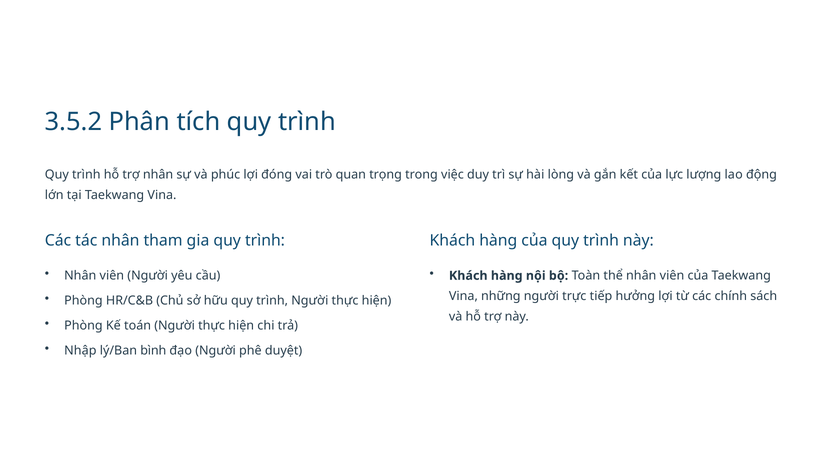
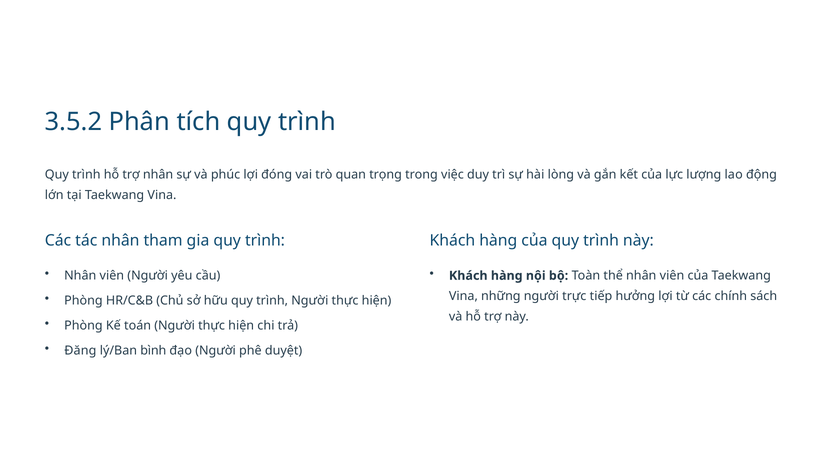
Nhập: Nhập -> Đăng
